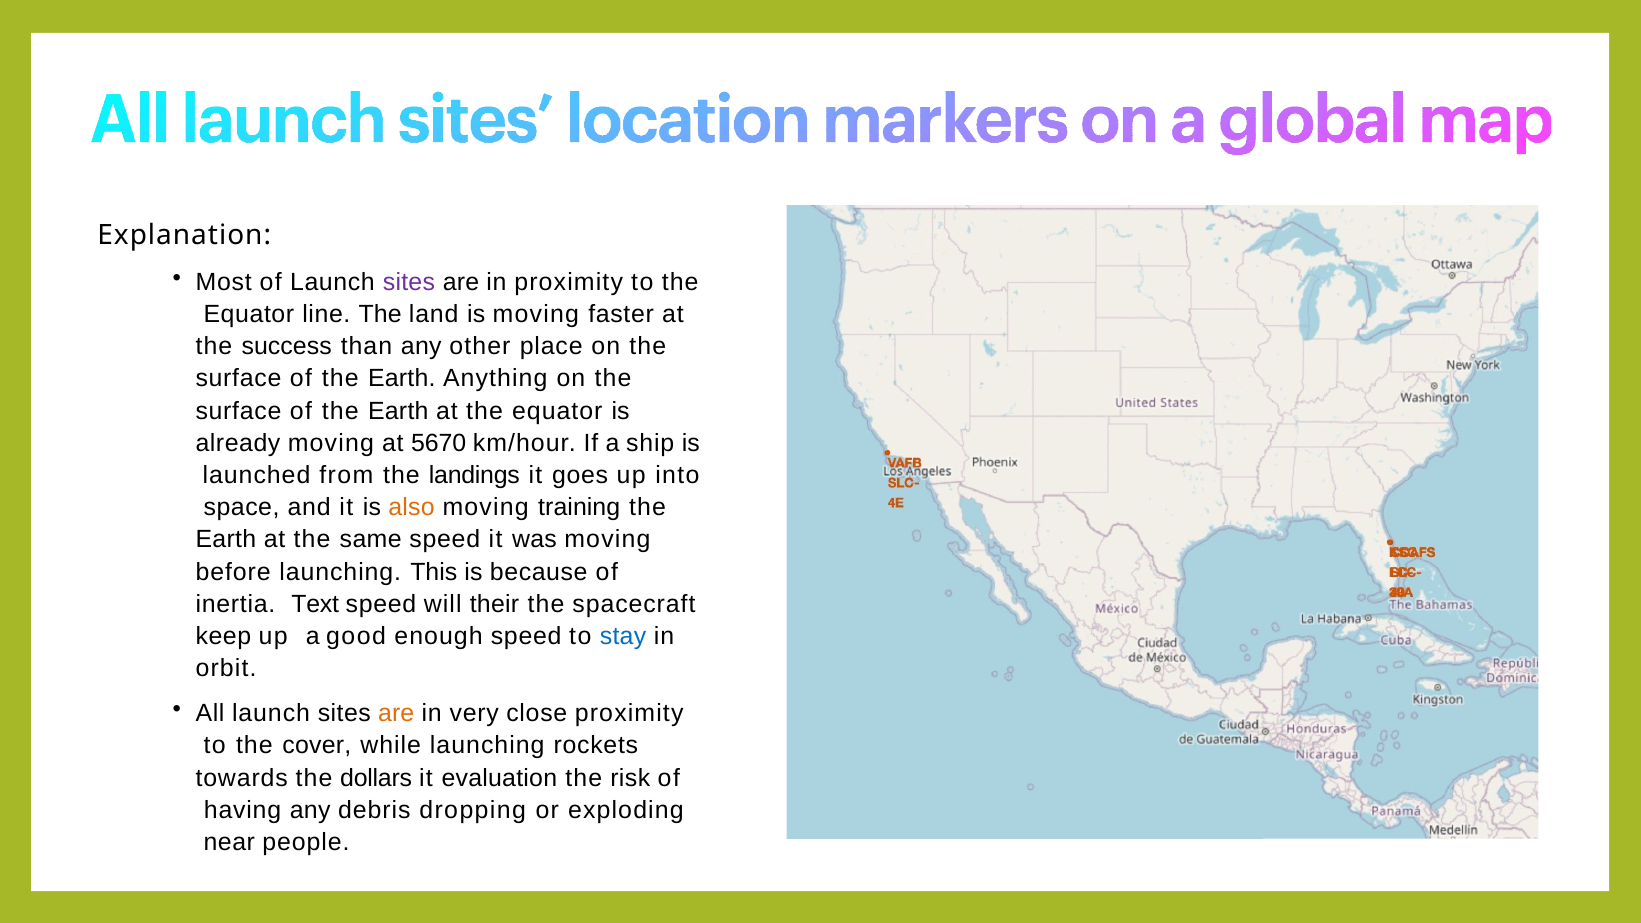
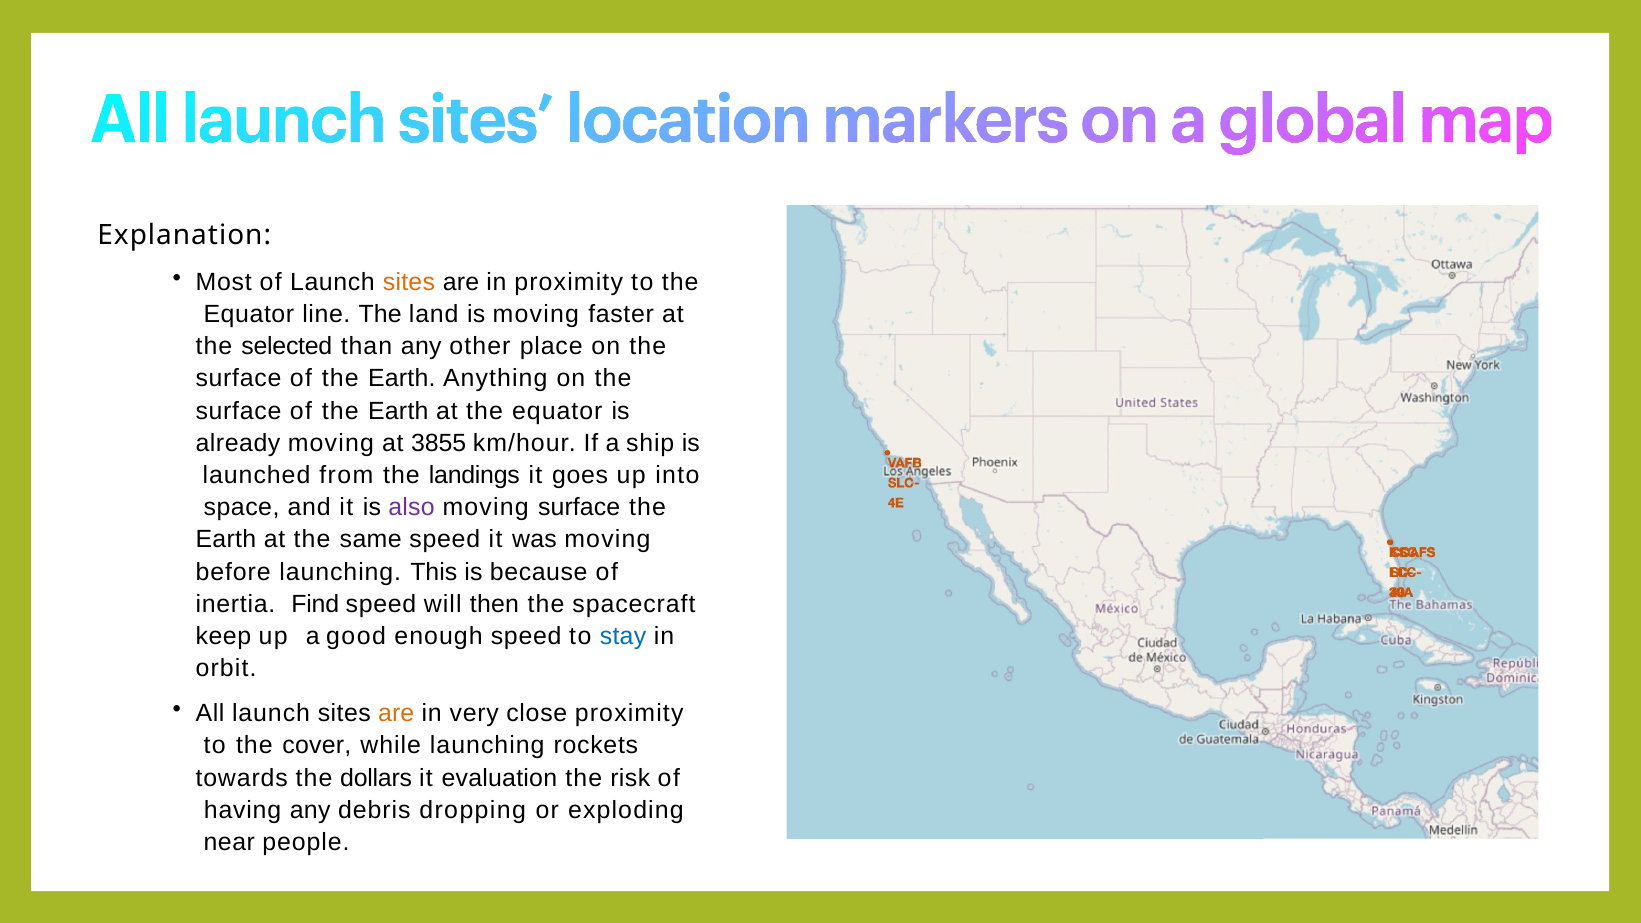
sites at (409, 282) colour: purple -> orange
success: success -> selected
5670: 5670 -> 3855
also colour: orange -> purple
moving training: training -> surface
Text: Text -> Find
their: their -> then
